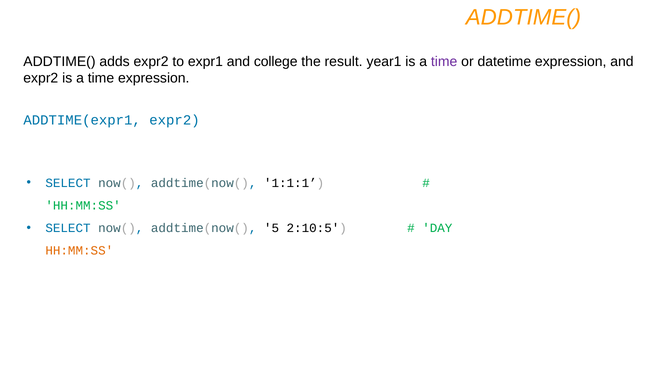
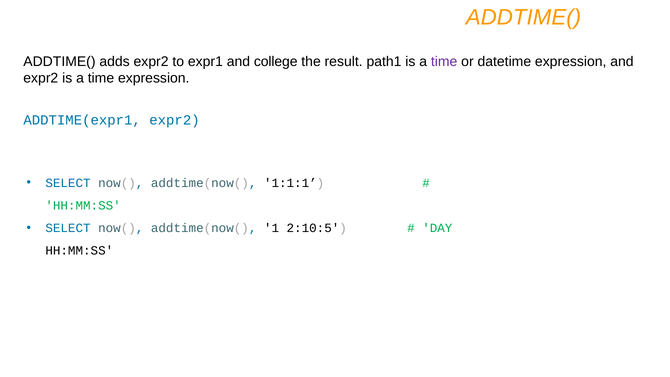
year1: year1 -> path1
5: 5 -> 1
HH:MM:SS at (79, 251) colour: orange -> black
